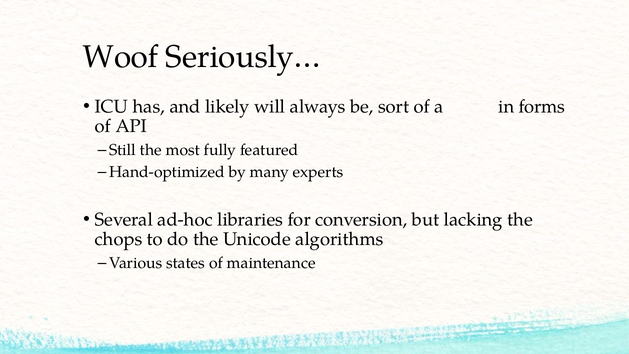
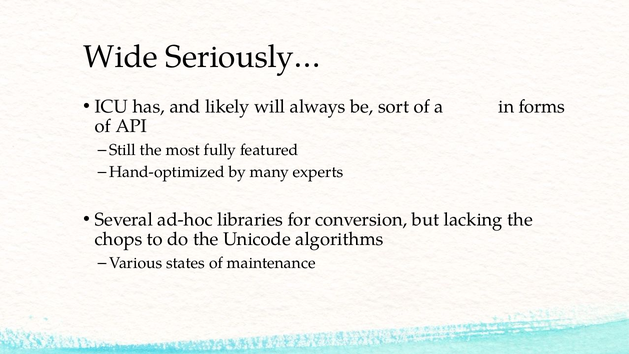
Woof: Woof -> Wide
